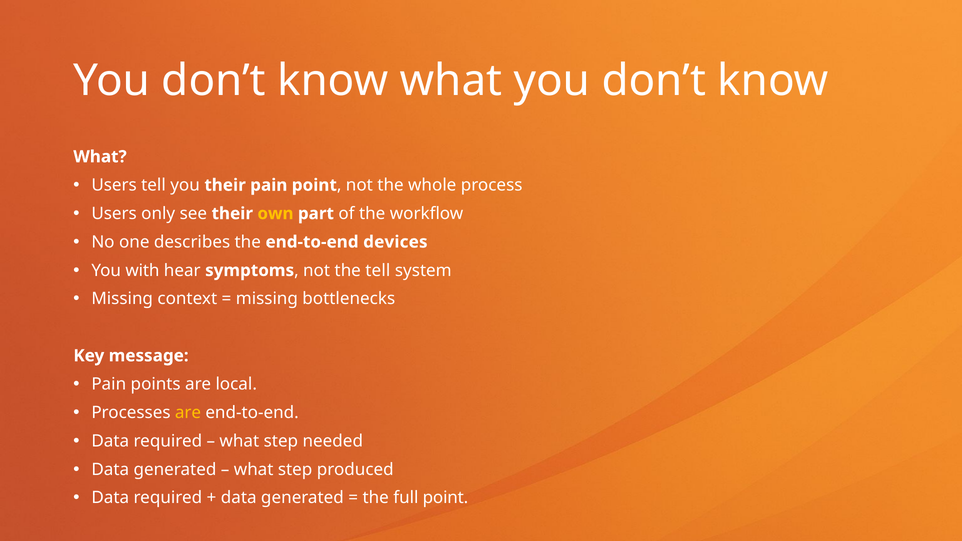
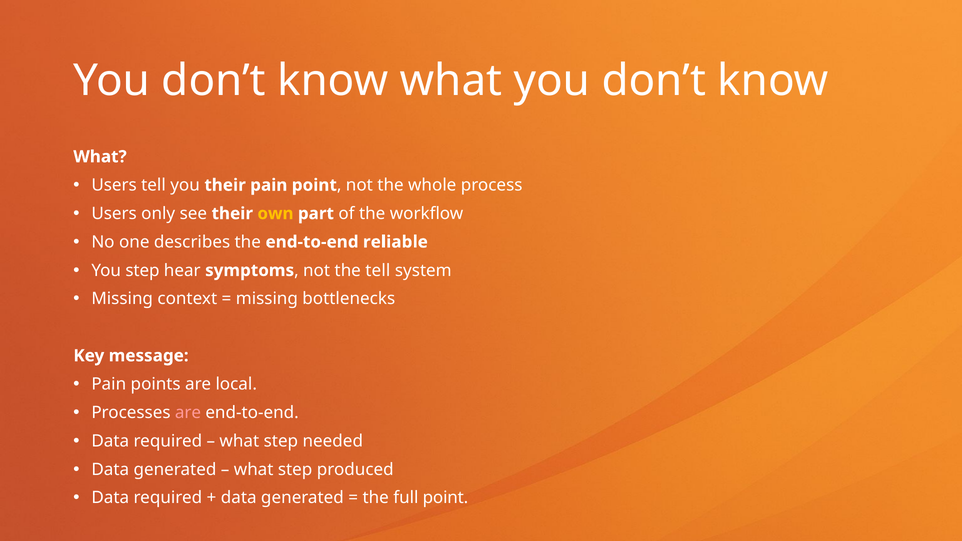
devices: devices -> reliable
You with: with -> step
are at (188, 413) colour: yellow -> pink
